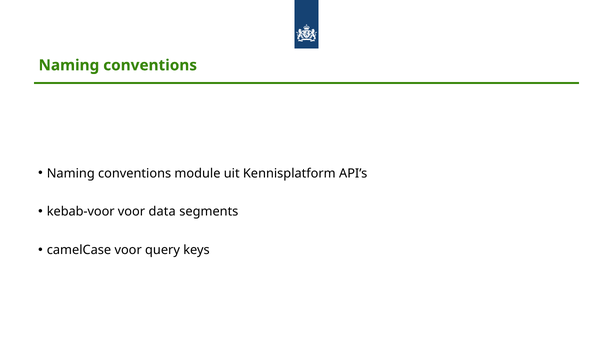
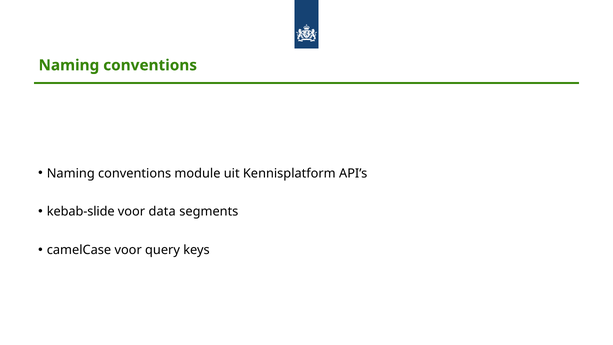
kebab-voor: kebab-voor -> kebab-slide
